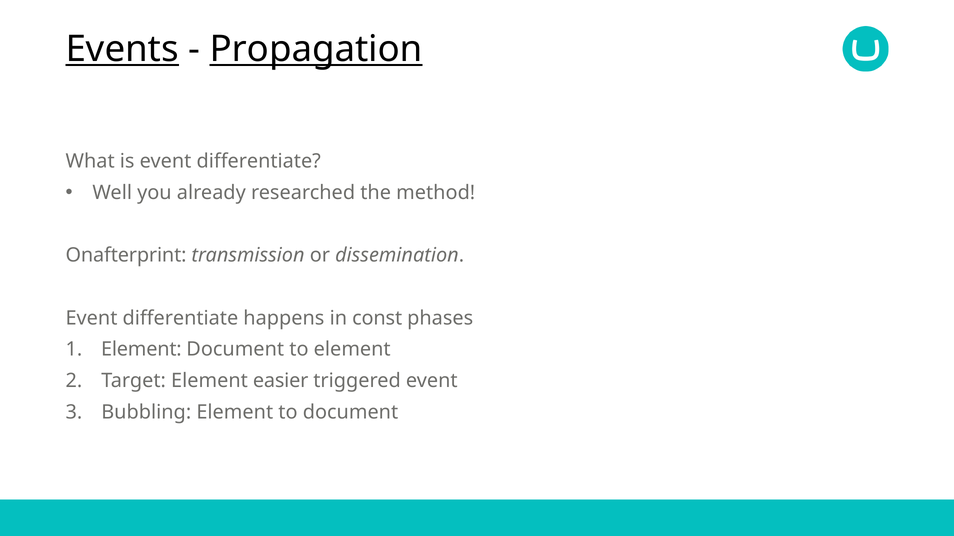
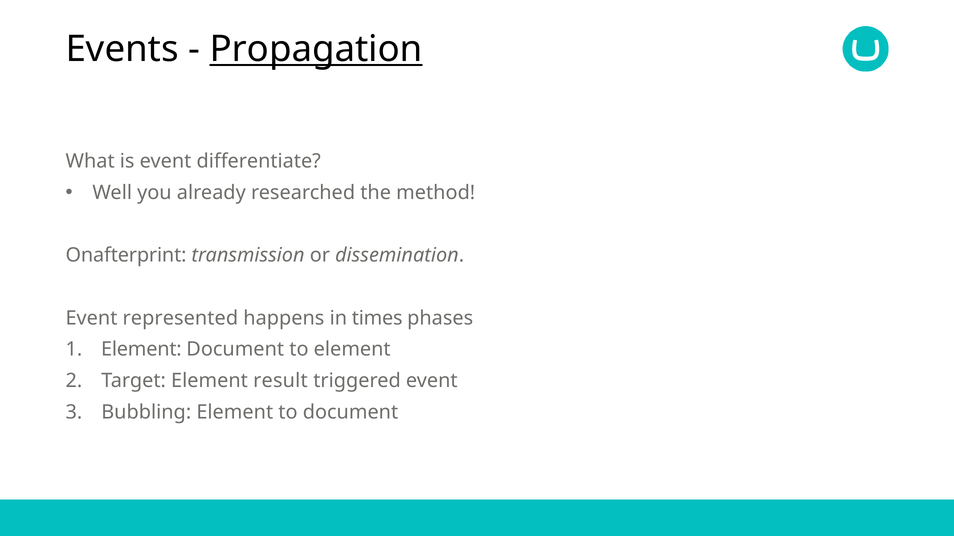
Events underline: present -> none
differentiate at (180, 318): differentiate -> represented
const: const -> times
easier: easier -> result
